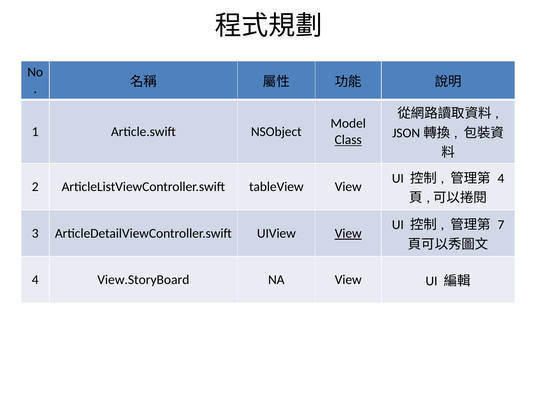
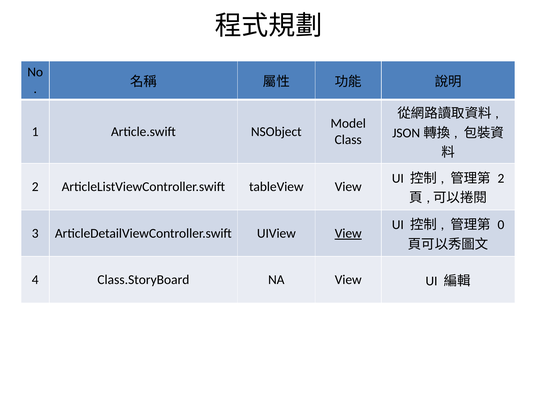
Class underline: present -> none
4 at (501, 178): 4 -> 2
7: 7 -> 0
View.StoryBoard: View.StoryBoard -> Class.StoryBoard
